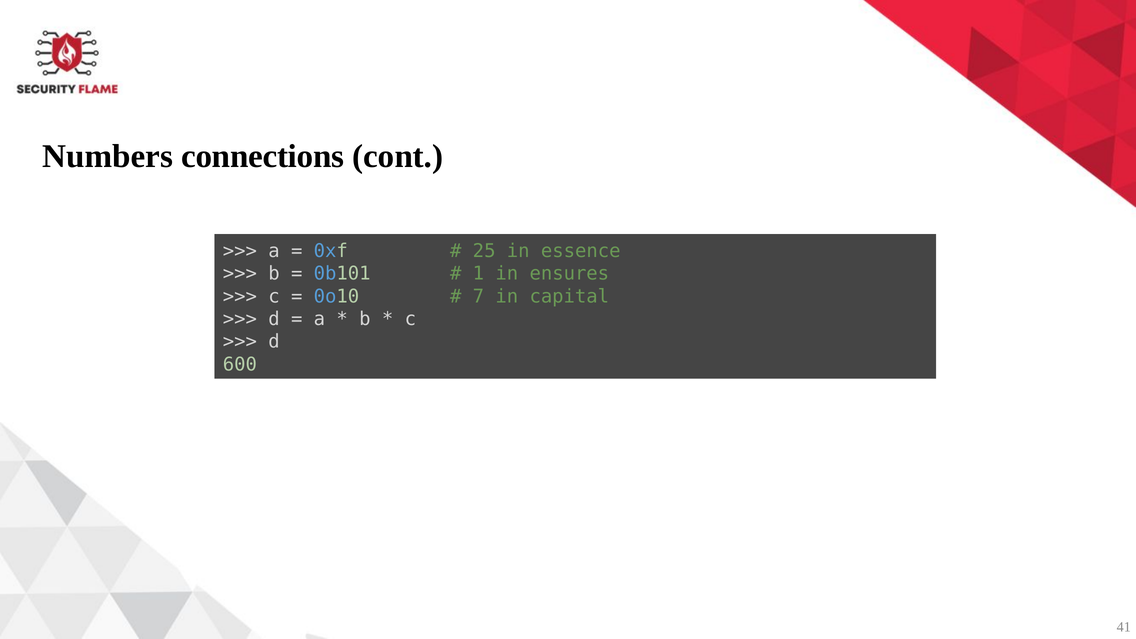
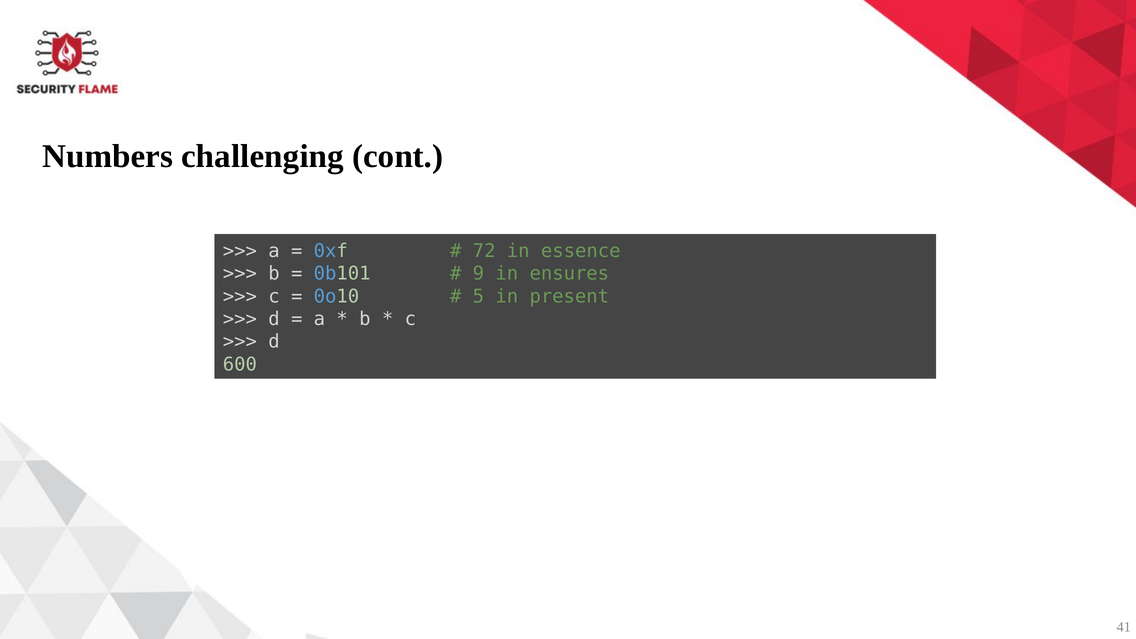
connections: connections -> challenging
25: 25 -> 72
1: 1 -> 9
7: 7 -> 5
capital: capital -> present
